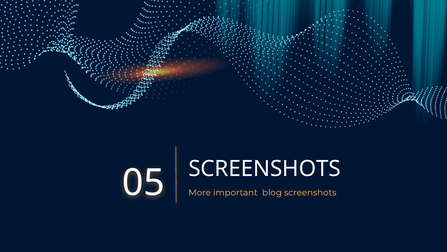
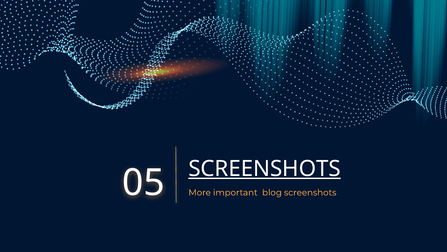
SCREENSHOTS at (265, 168) underline: none -> present
